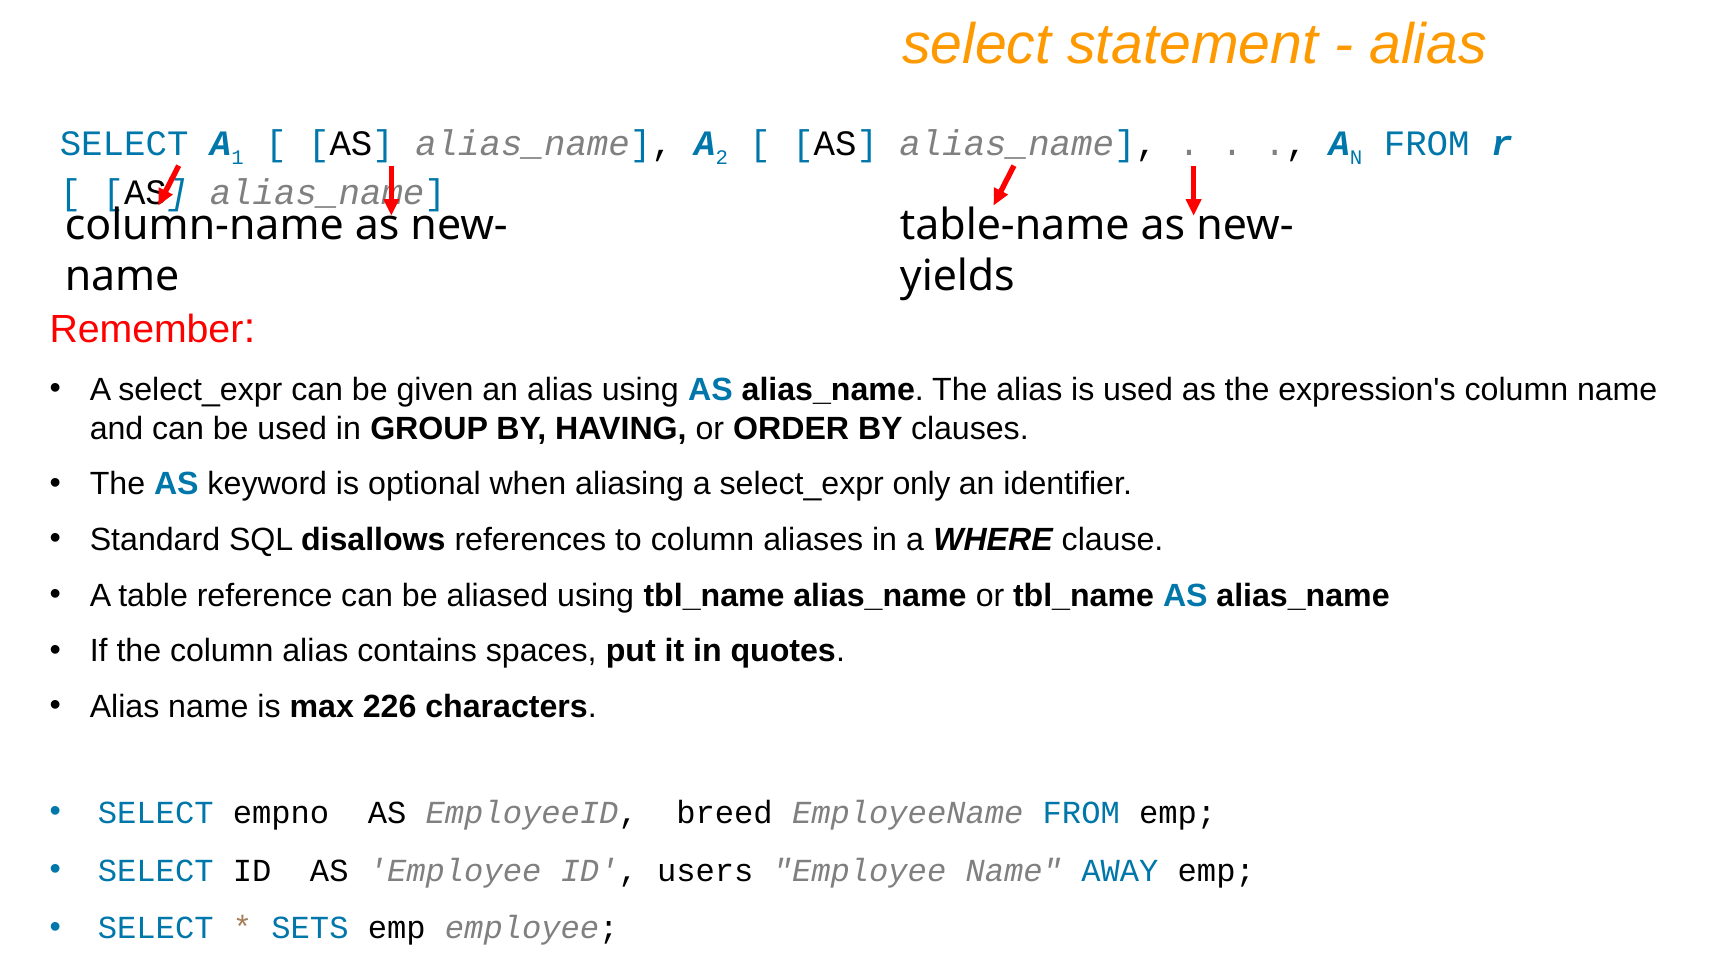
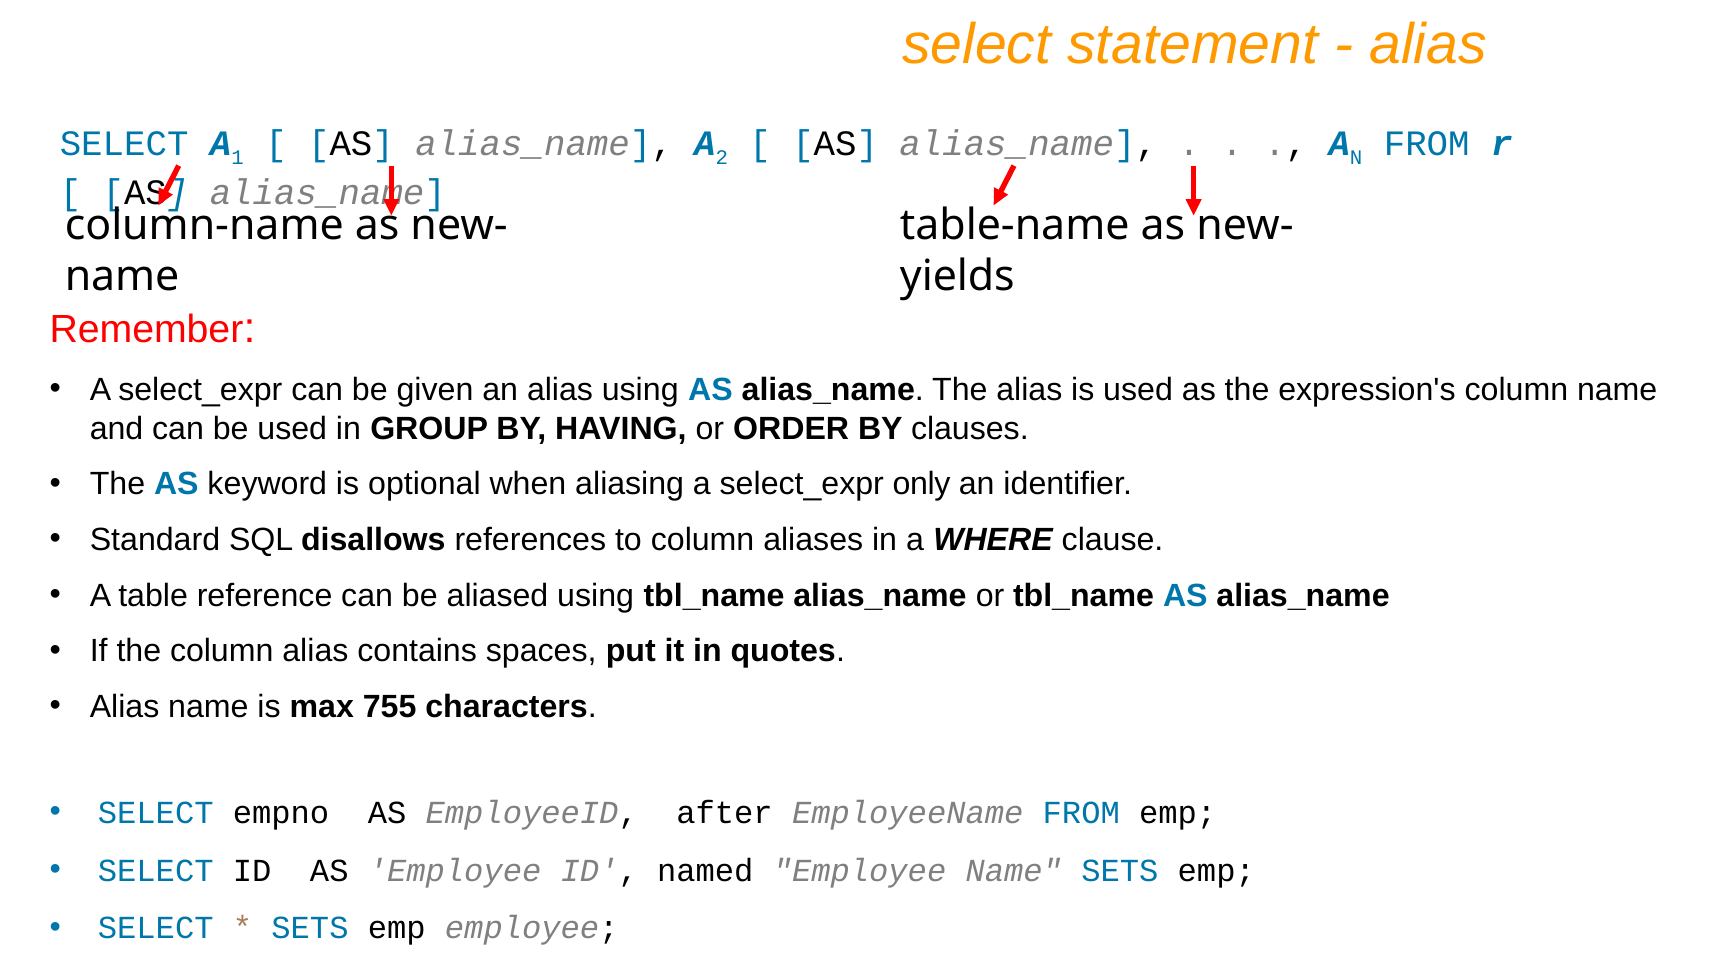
226: 226 -> 755
breed: breed -> after
users: users -> named
Name AWAY: AWAY -> SETS
